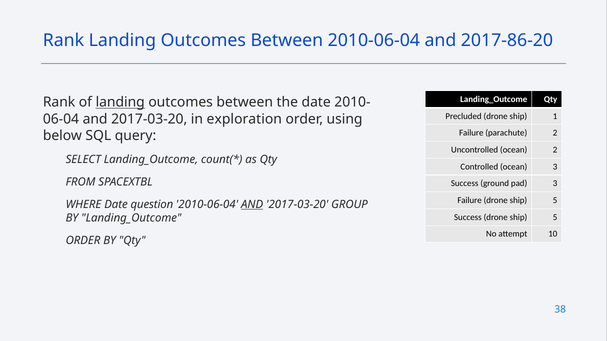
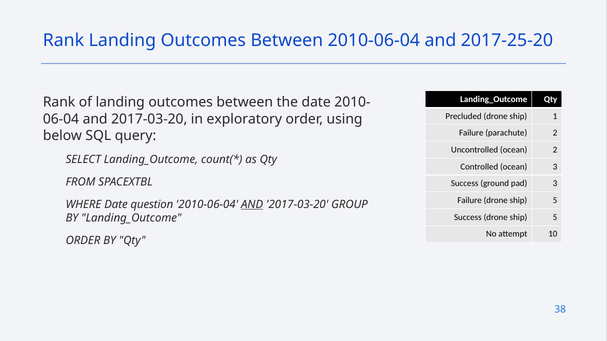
2017-86-20: 2017-86-20 -> 2017-25-20
landing at (120, 102) underline: present -> none
exploration: exploration -> exploratory
